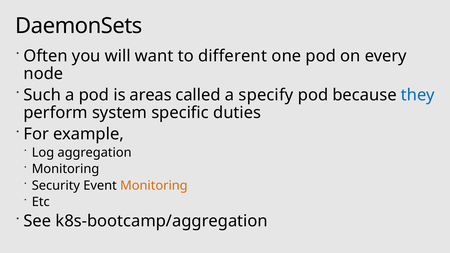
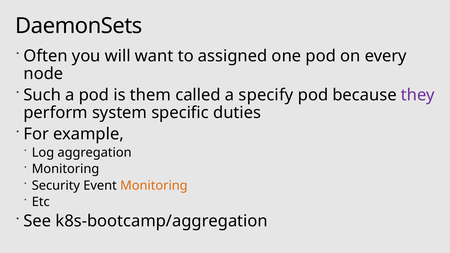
different: different -> assigned
areas: areas -> them
they colour: blue -> purple
